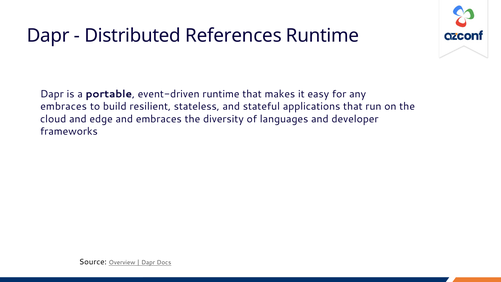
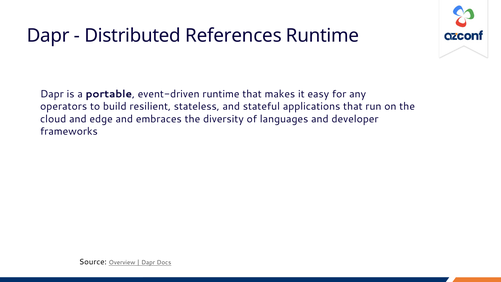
embraces at (64, 106): embraces -> operators
